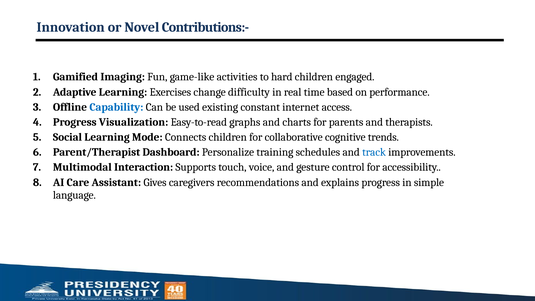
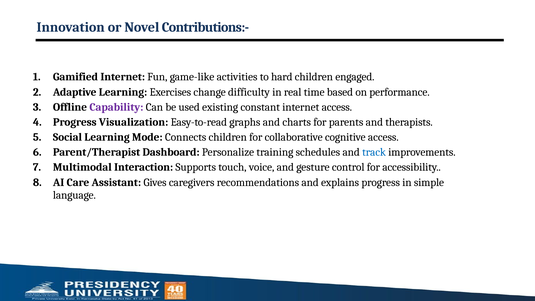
Gamified Imaging: Imaging -> Internet
Capability colour: blue -> purple
cognitive trends: trends -> access
